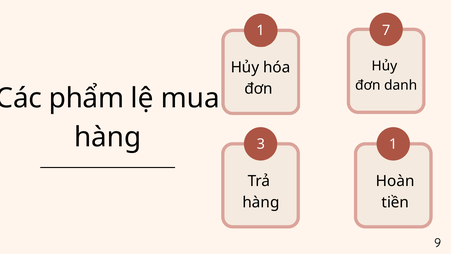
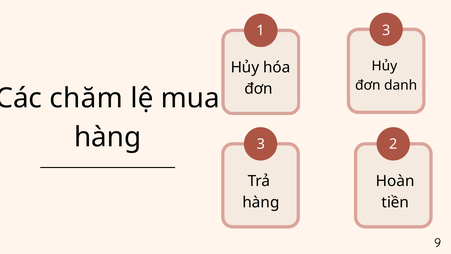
1 7: 7 -> 3
phẩm: phẩm -> chăm
3 1: 1 -> 2
